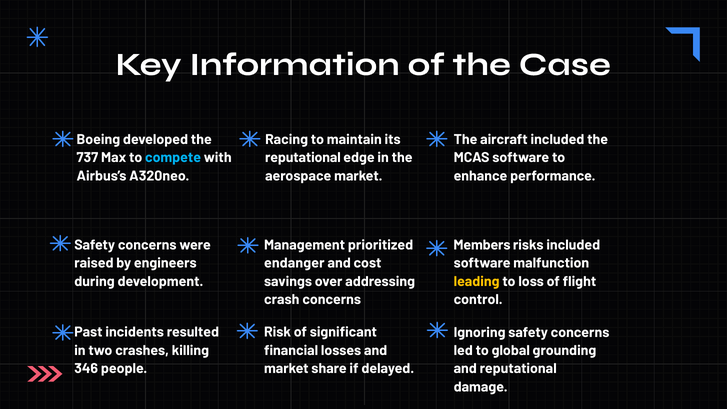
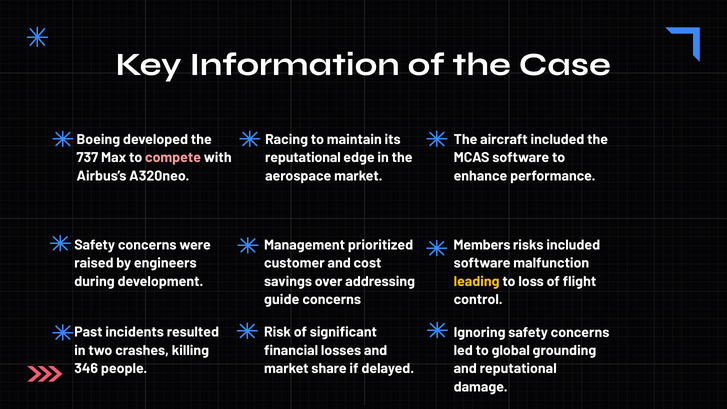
compete colour: light blue -> pink
endanger: endanger -> customer
crash: crash -> guide
